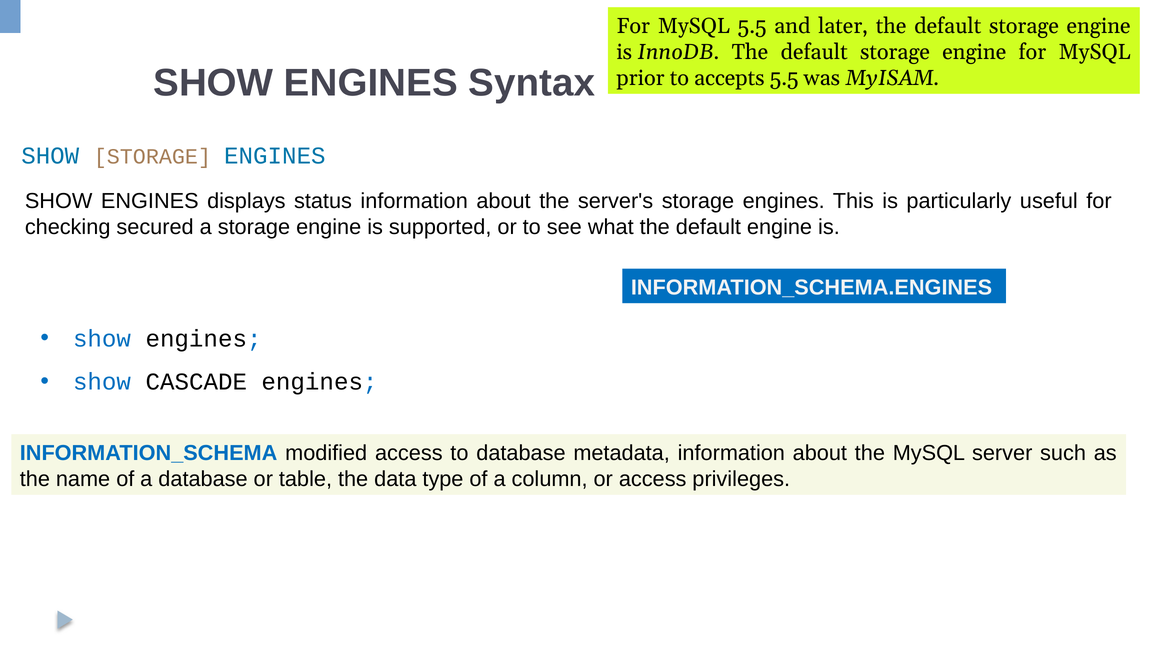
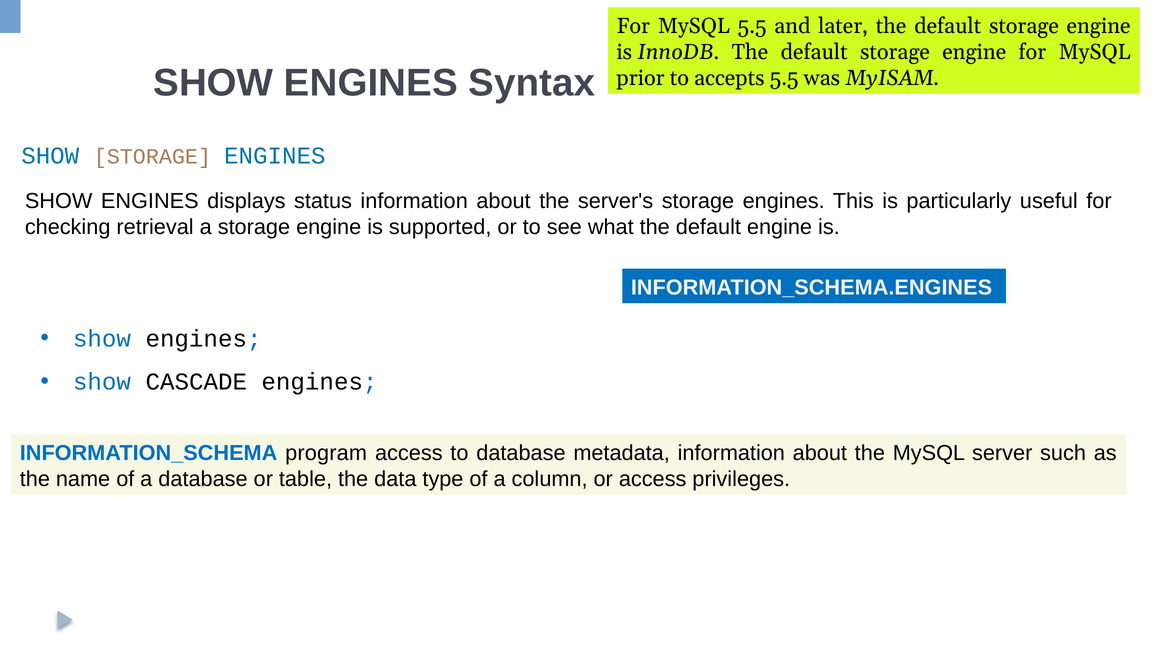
secured: secured -> retrieval
modified: modified -> program
